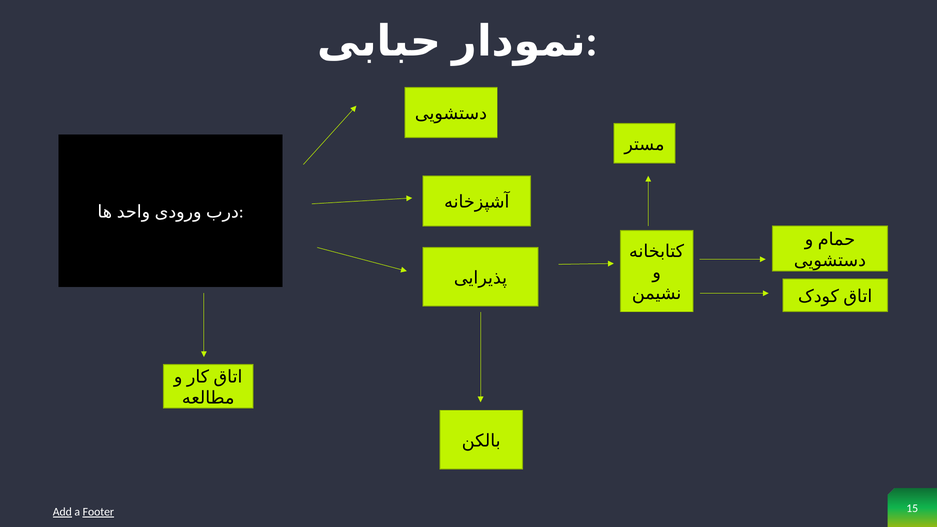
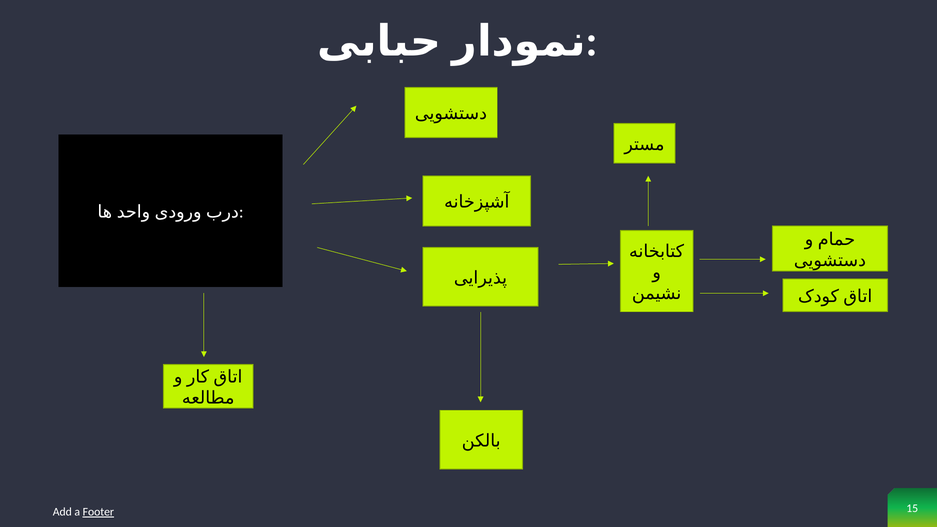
Add underline: present -> none
